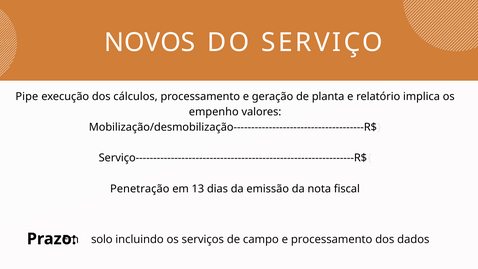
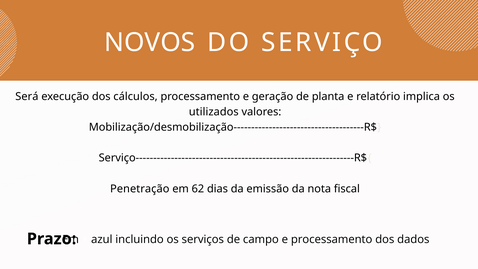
Pipe: Pipe -> Será
empenho: empenho -> utilizados
13: 13 -> 62
solo: solo -> azul
